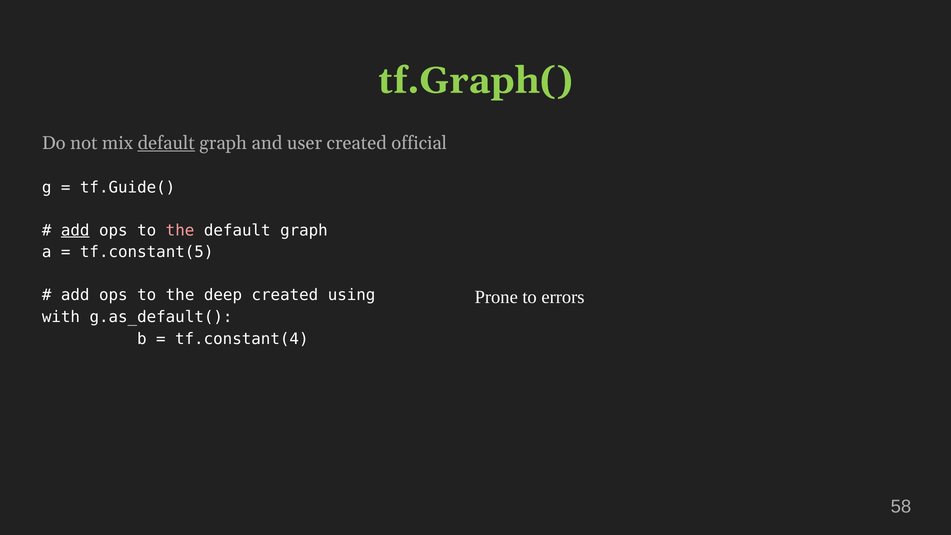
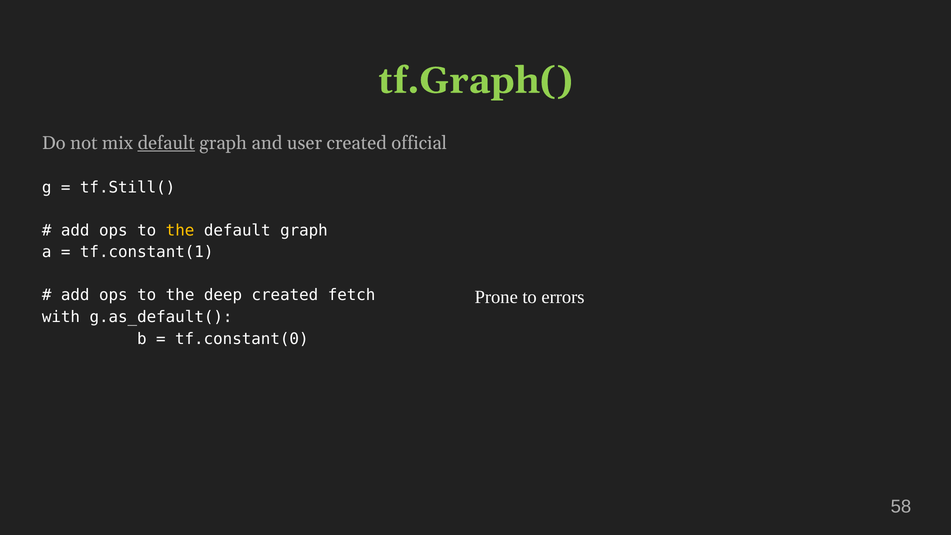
tf.Guide(: tf.Guide( -> tf.Still(
add at (75, 230) underline: present -> none
the at (180, 230) colour: pink -> yellow
tf.constant(5: tf.constant(5 -> tf.constant(1
using: using -> fetch
tf.constant(4: tf.constant(4 -> tf.constant(0
